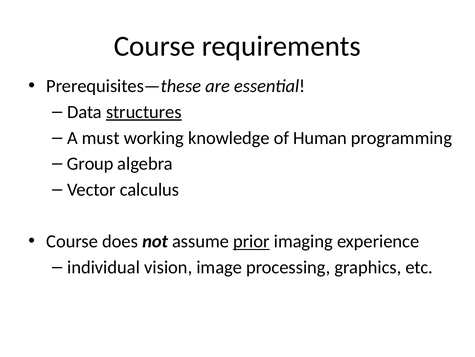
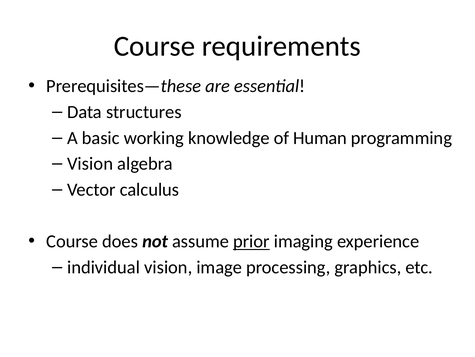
structures underline: present -> none
must: must -> basic
Group at (90, 163): Group -> Vision
